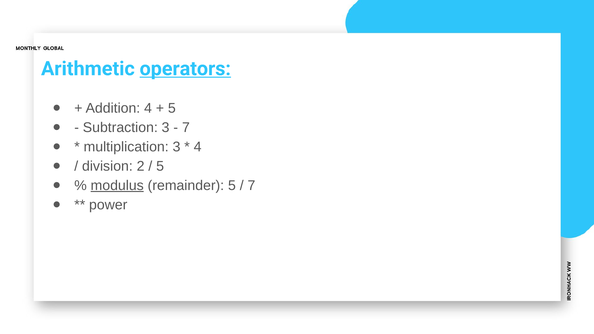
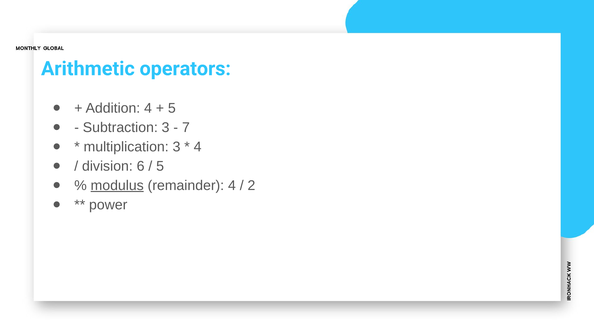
operators underline: present -> none
2: 2 -> 6
remainder 5: 5 -> 4
7 at (251, 185): 7 -> 2
